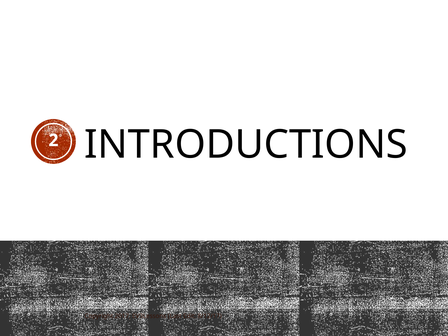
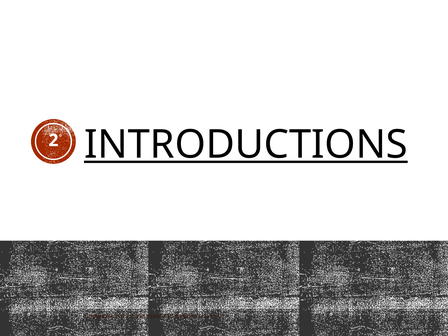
INTRODUCTIONS underline: none -> present
